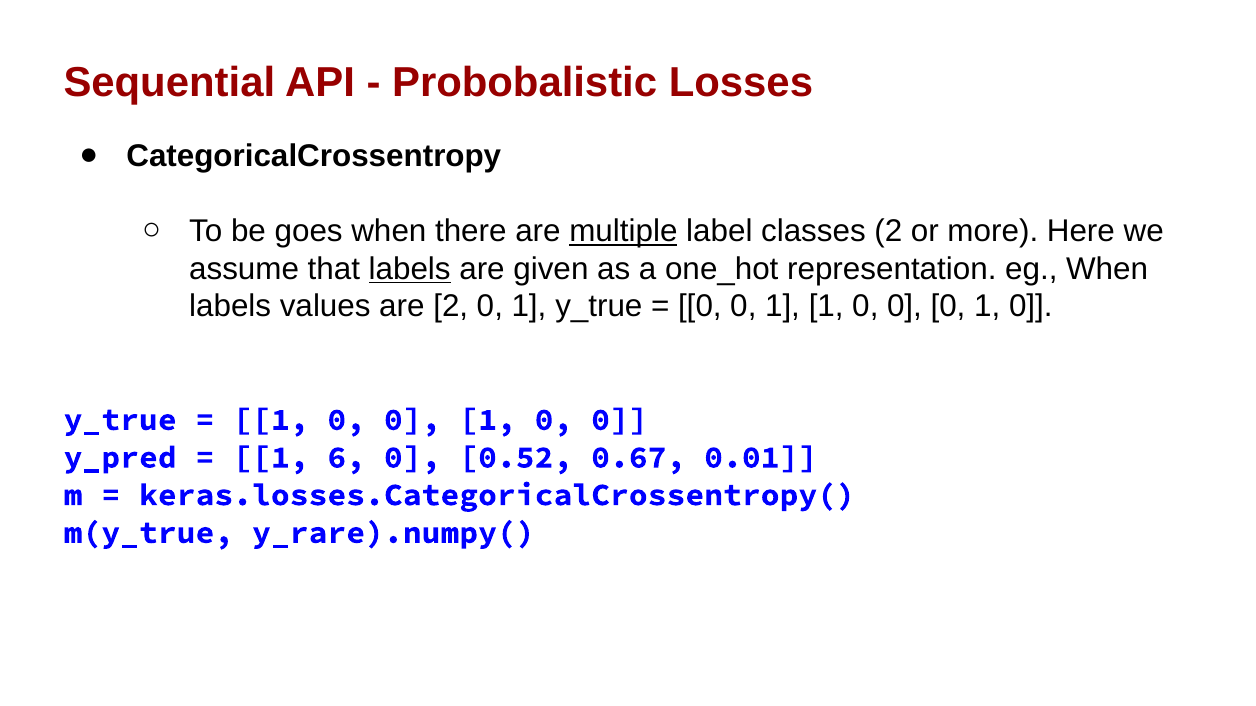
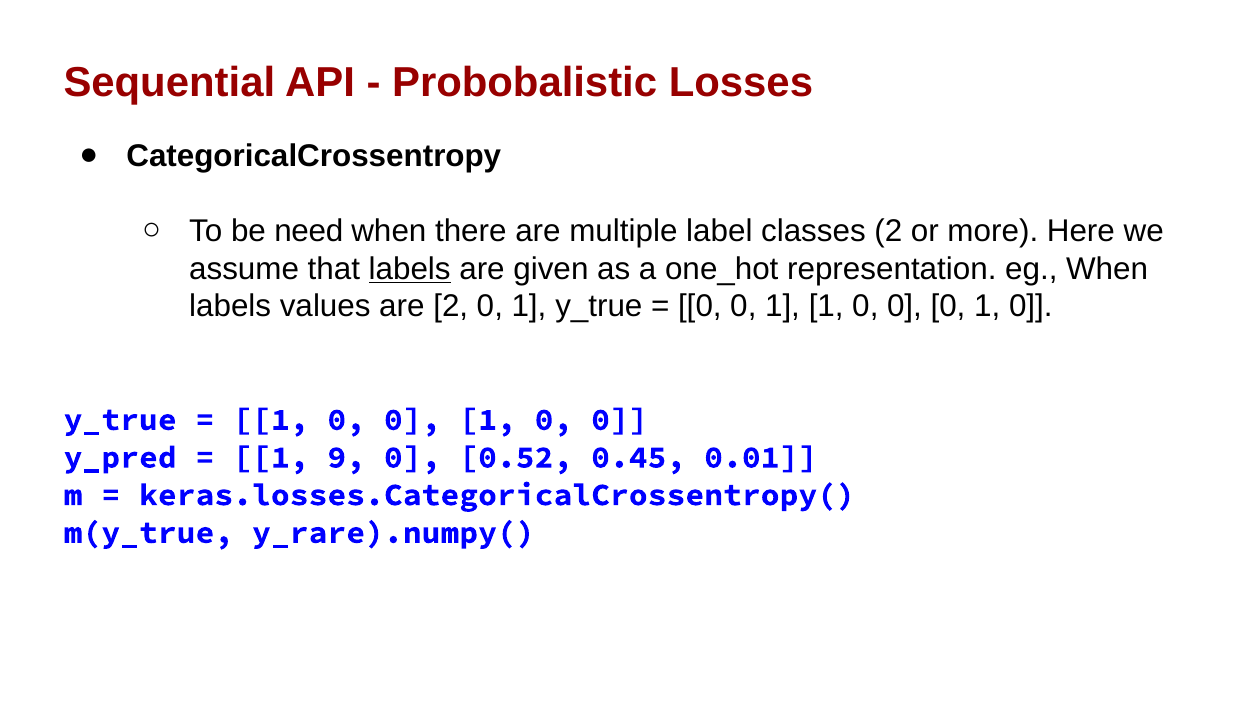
goes: goes -> need
multiple underline: present -> none
6: 6 -> 9
0.67: 0.67 -> 0.45
